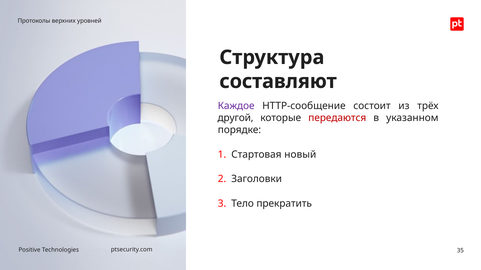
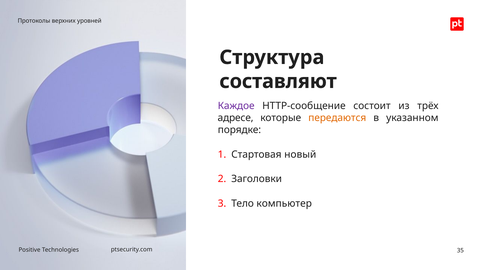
другой: другой -> адресе
передаются colour: red -> orange
прекратить: прекратить -> компьютер
